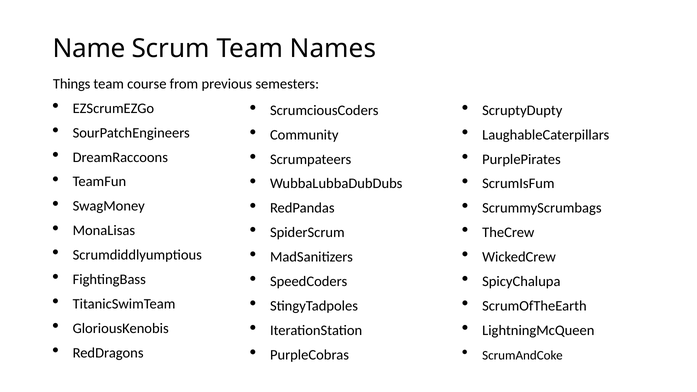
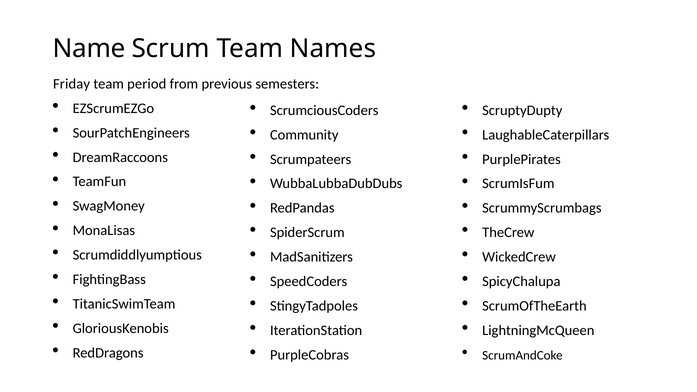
Things: Things -> Friday
course: course -> period
